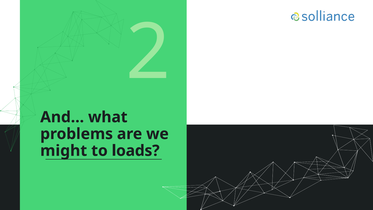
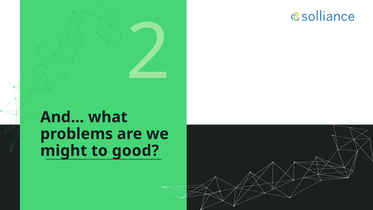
loads: loads -> good
